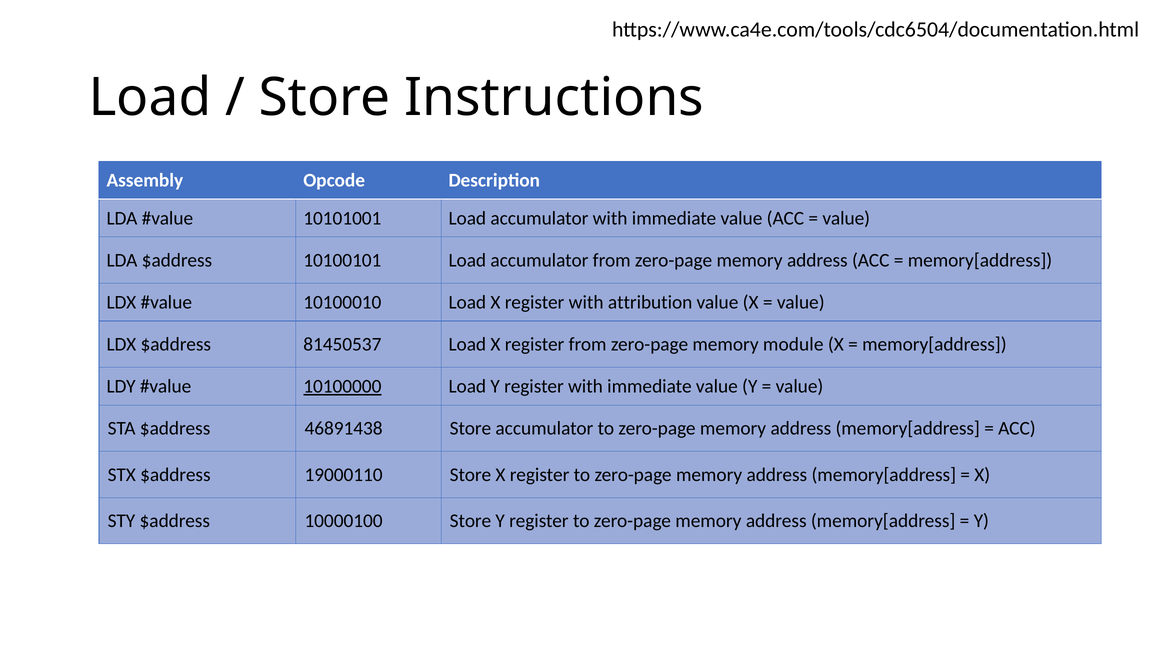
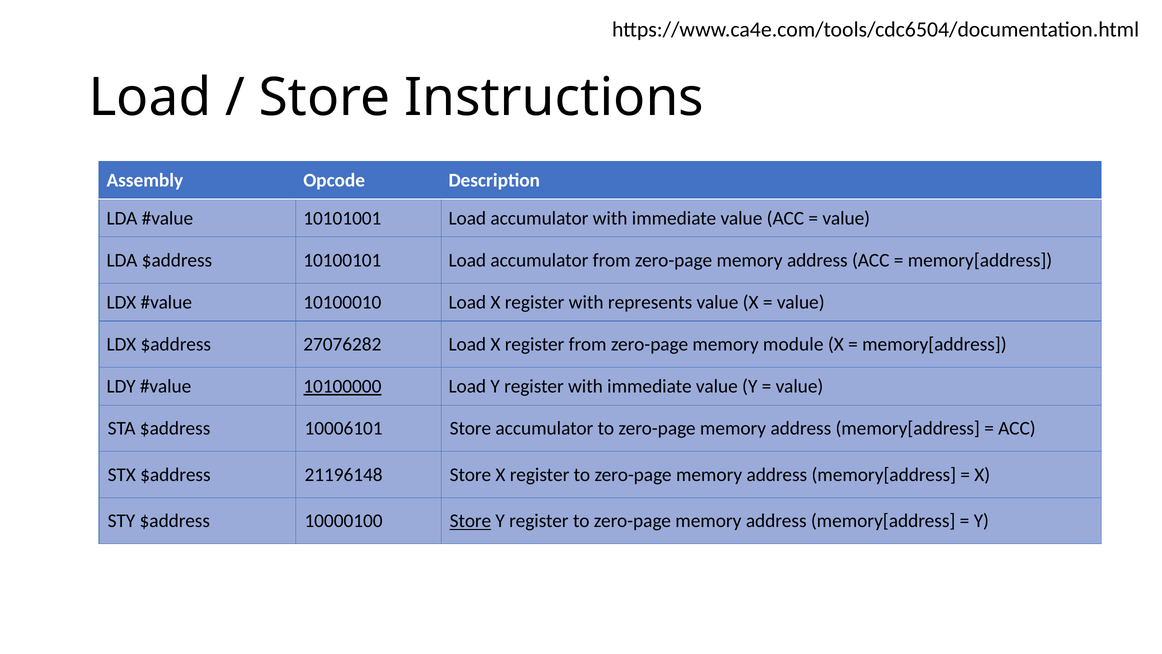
attribution: attribution -> represents
81450537: 81450537 -> 27076282
46891438: 46891438 -> 10006101
19000110: 19000110 -> 21196148
Store at (470, 521) underline: none -> present
